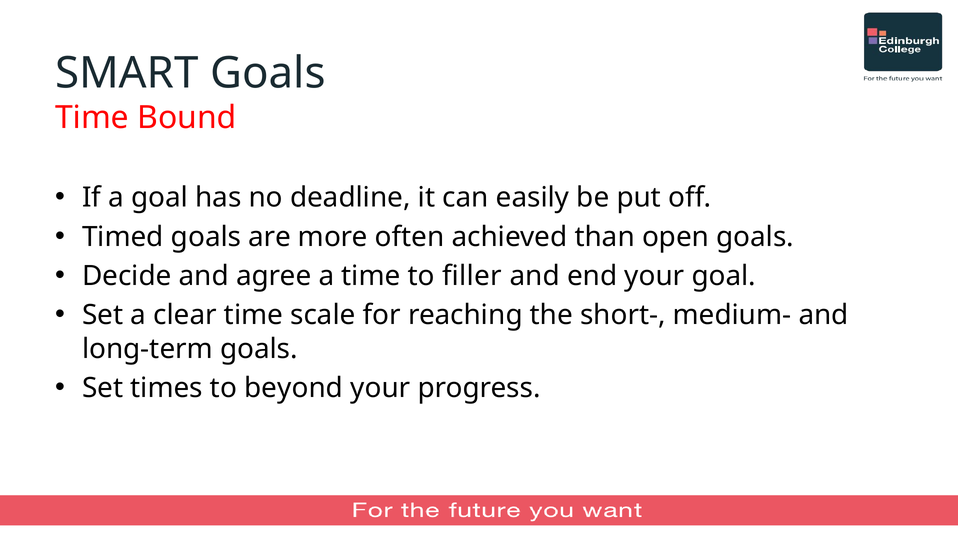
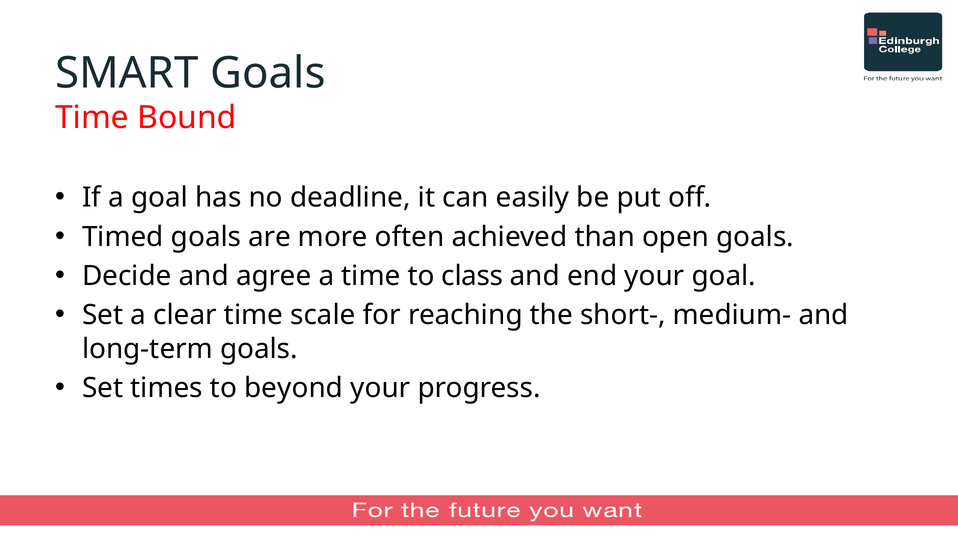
filler: filler -> class
